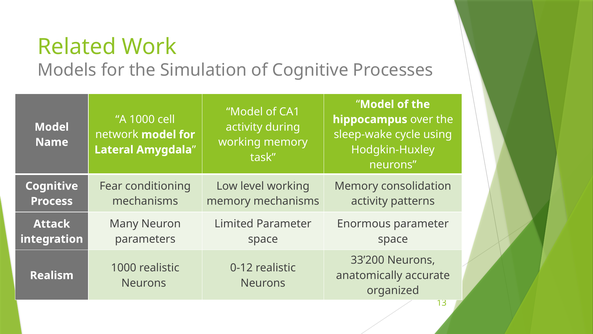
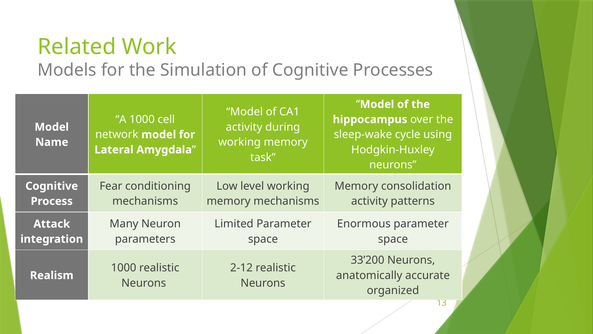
0-12: 0-12 -> 2-12
